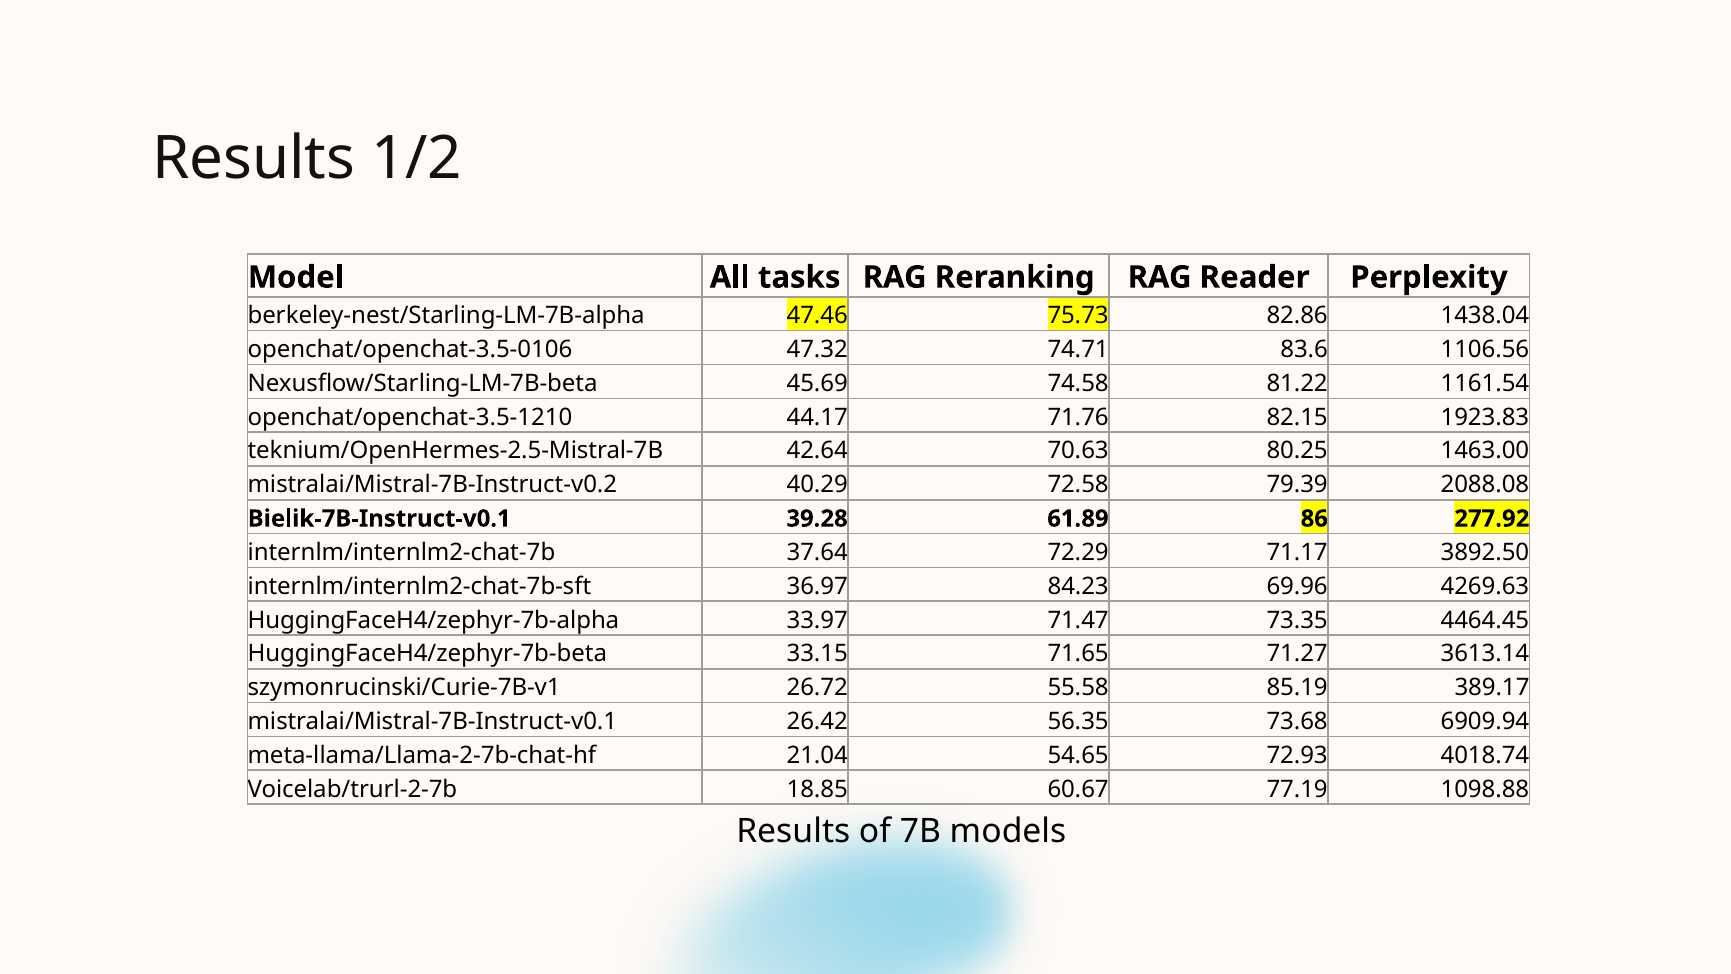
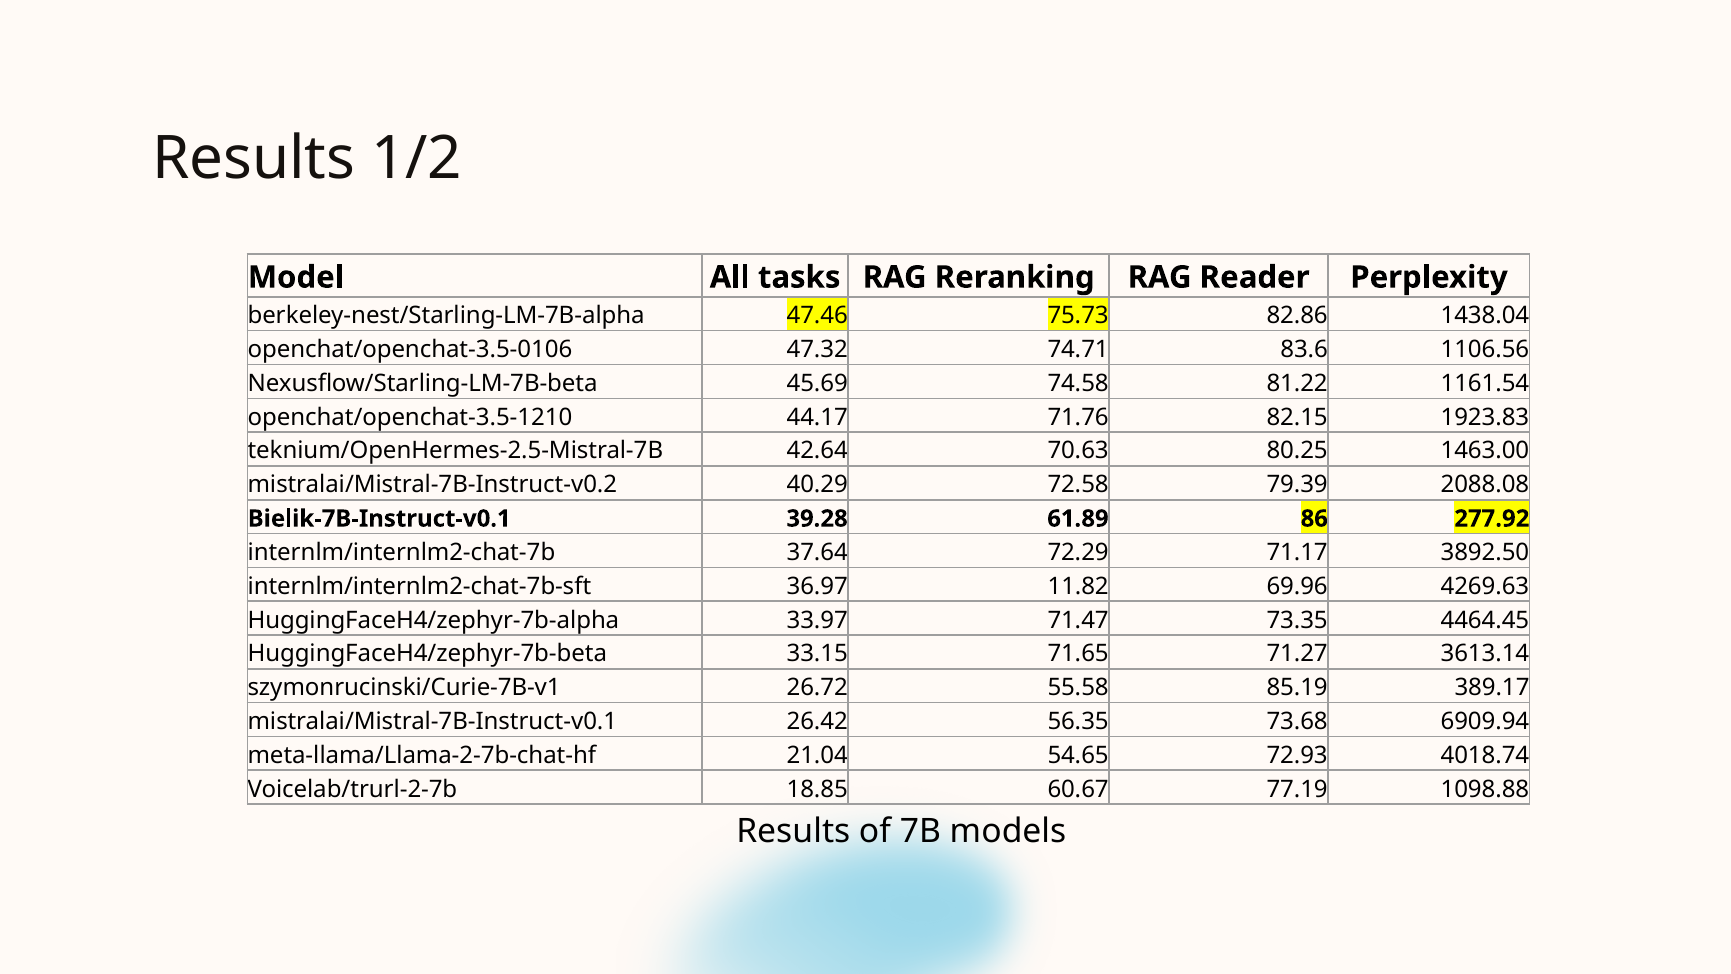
84.23: 84.23 -> 11.82
